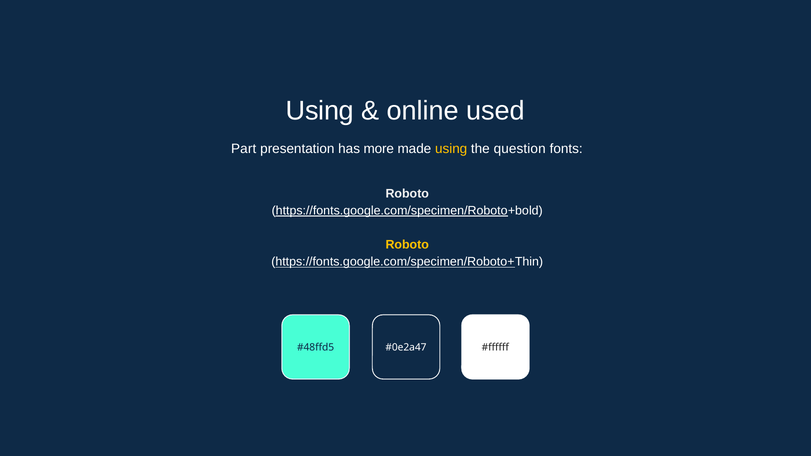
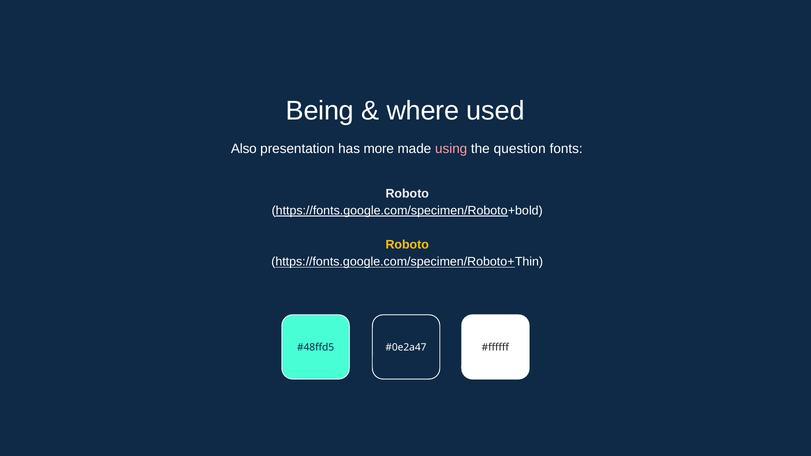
Using at (320, 111): Using -> Being
online: online -> where
Part: Part -> Also
using at (451, 149) colour: yellow -> pink
